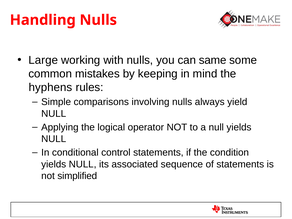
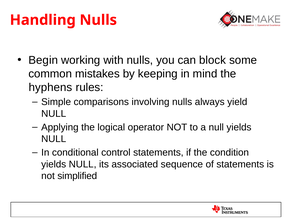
Large: Large -> Begin
same: same -> block
